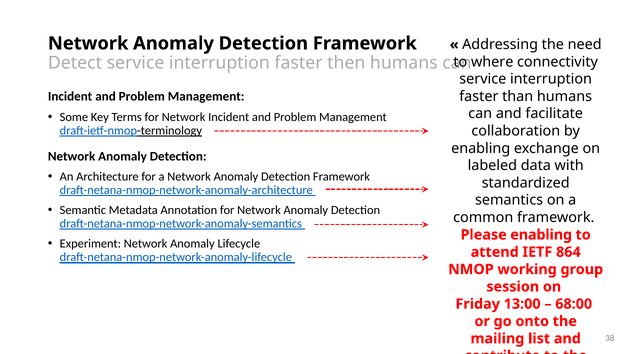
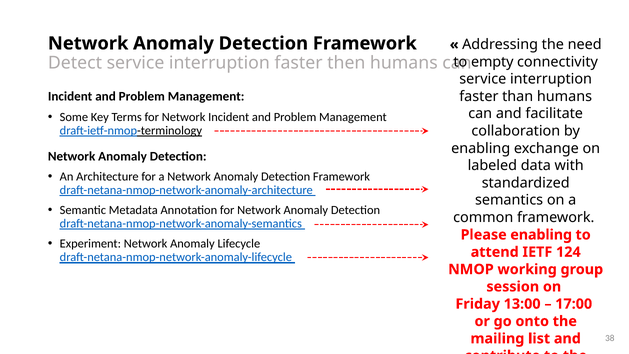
where: where -> empty
864: 864 -> 124
68:00: 68:00 -> 17:00
